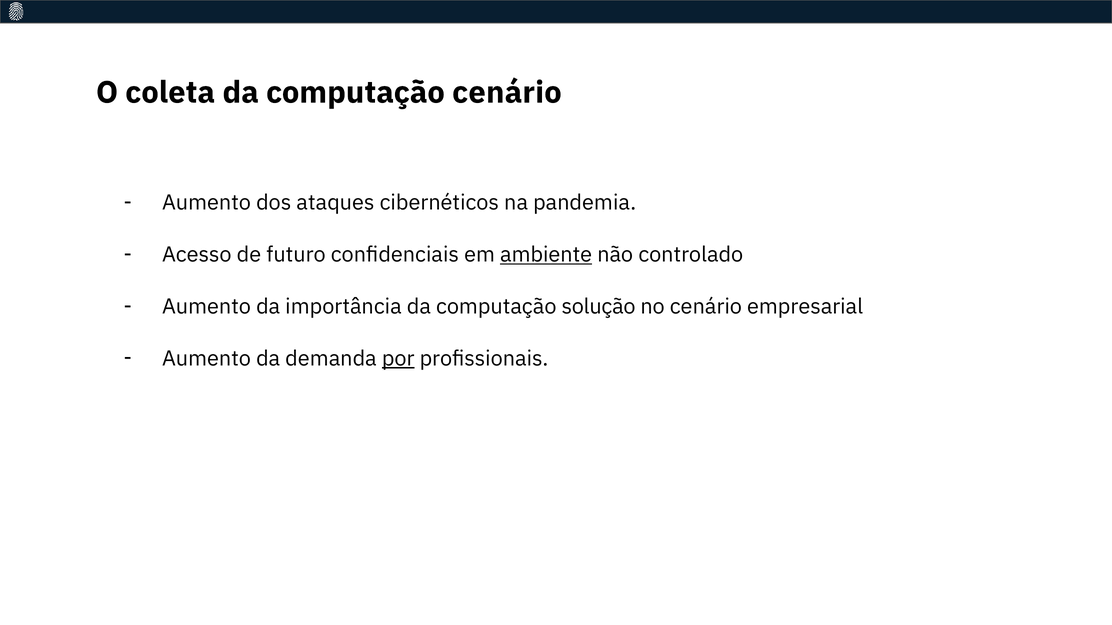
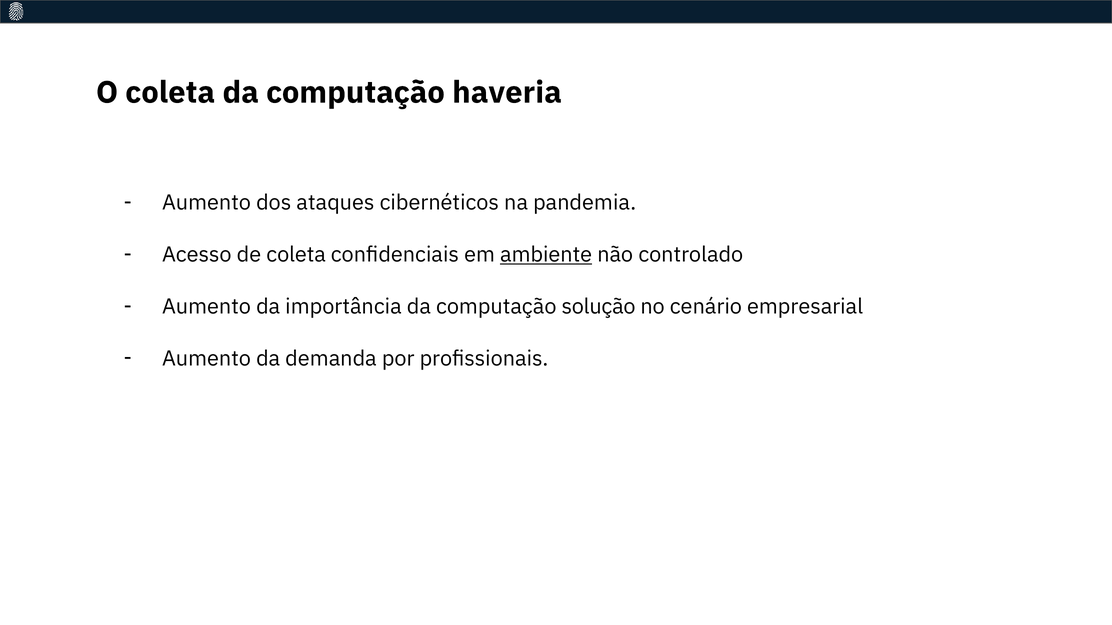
computação cenário: cenário -> haveria
de futuro: futuro -> coleta
por underline: present -> none
